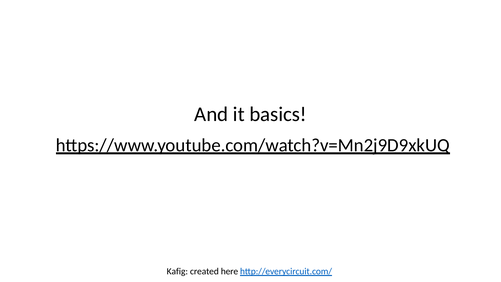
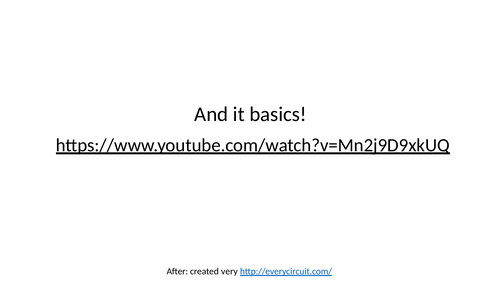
Kafig: Kafig -> After
here: here -> very
